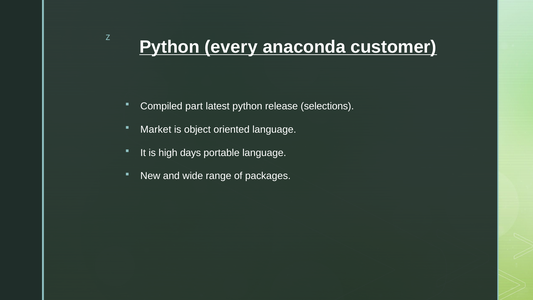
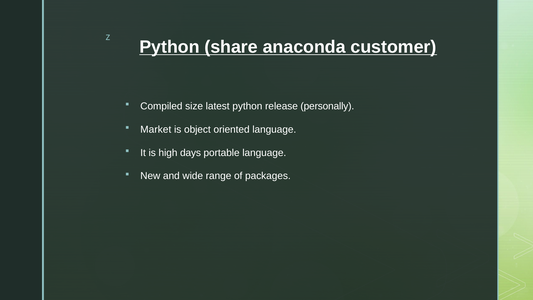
every: every -> share
part: part -> size
selections: selections -> personally
